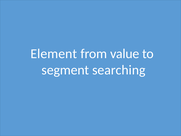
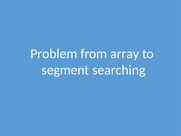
Element: Element -> Problem
value: value -> array
